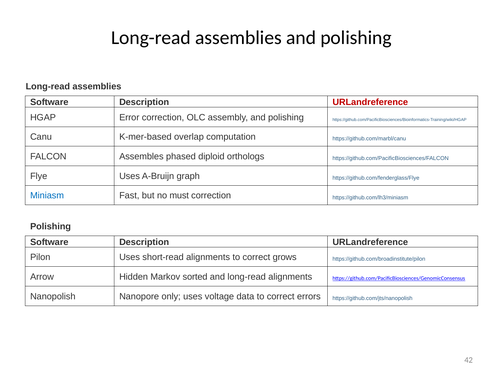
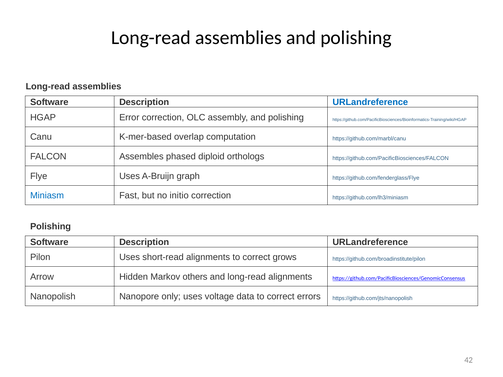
URLandreference at (370, 102) colour: red -> blue
must: must -> initio
sorted: sorted -> others
